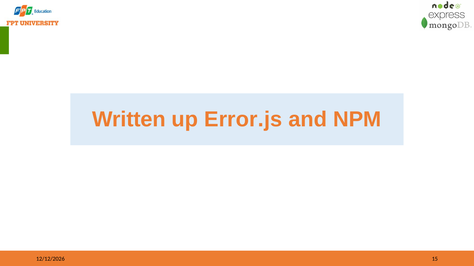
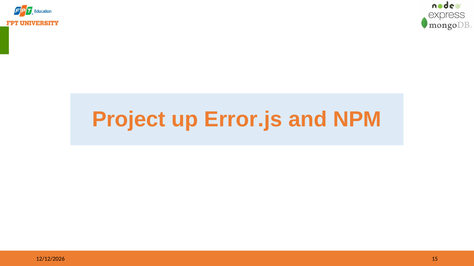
Written: Written -> Project
